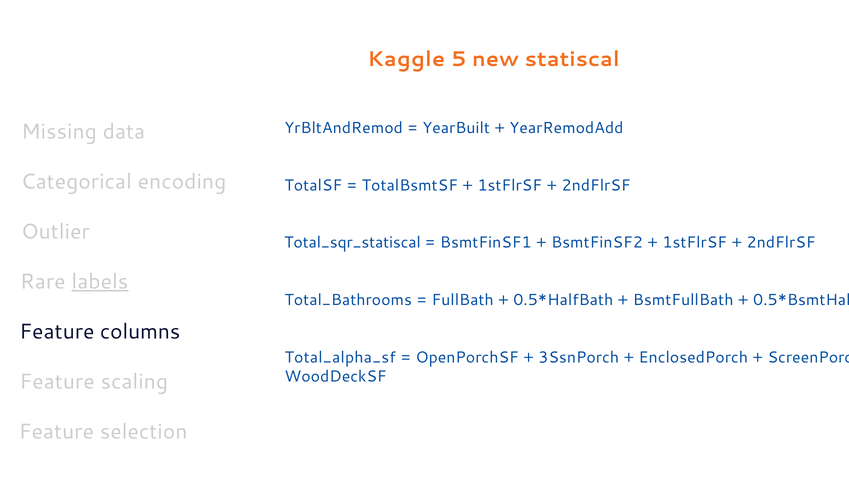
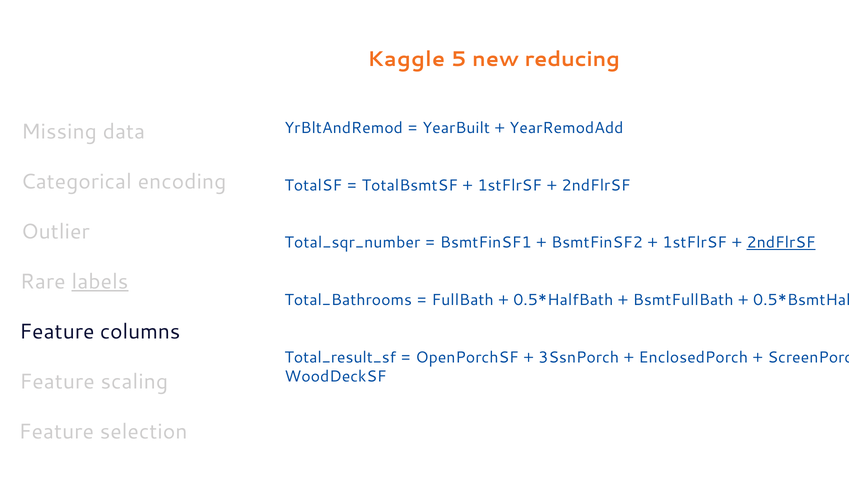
statiscal: statiscal -> reducing
Total_sqr_statiscal: Total_sqr_statiscal -> Total_sqr_number
2ndFlrSF at (781, 242) underline: none -> present
Total_alpha_sf: Total_alpha_sf -> Total_result_sf
